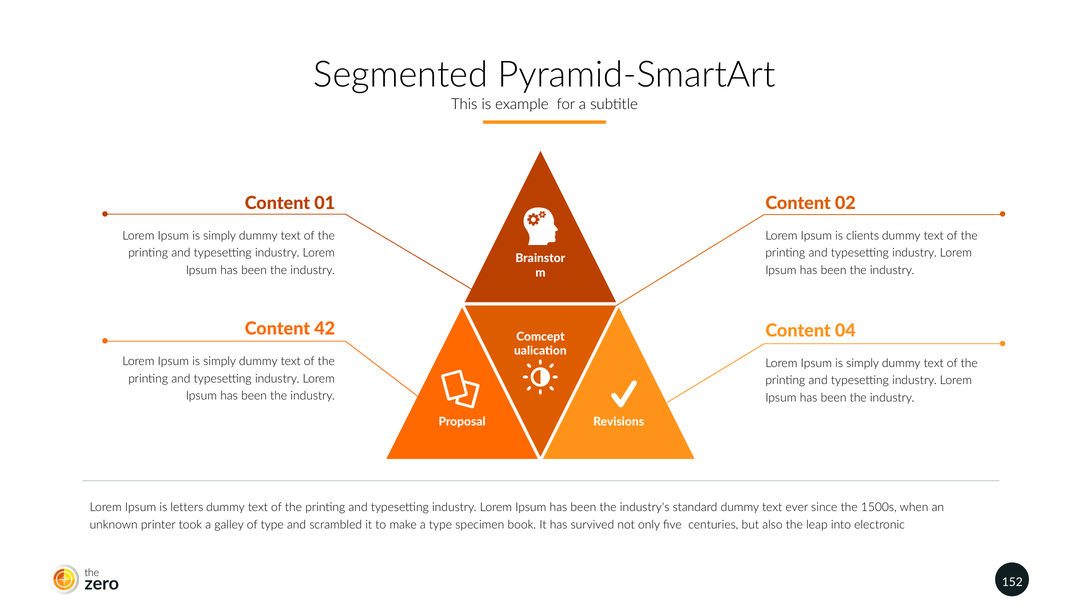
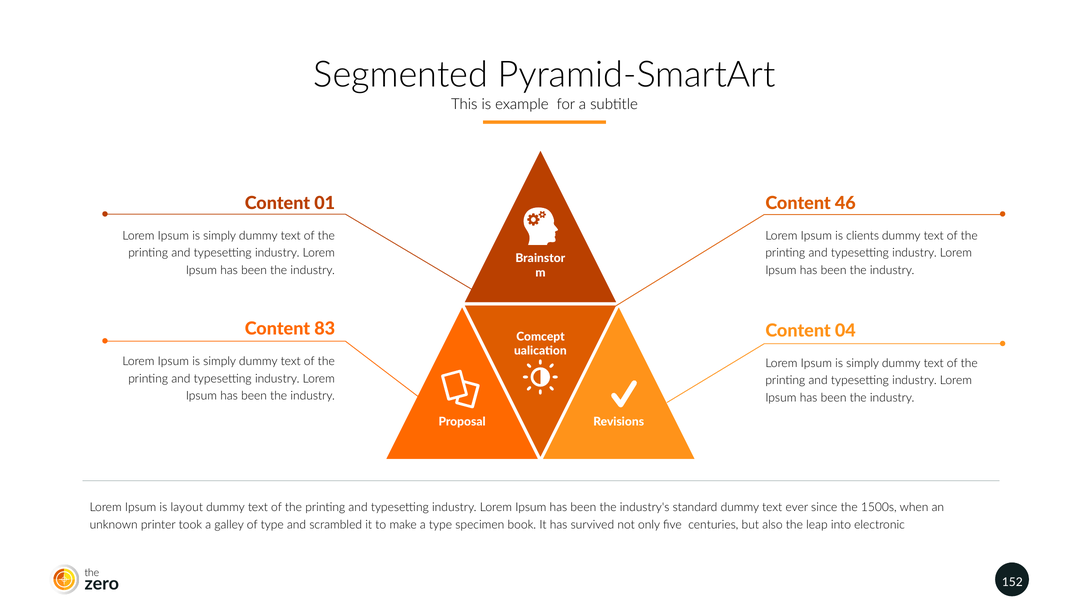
02: 02 -> 46
42: 42 -> 83
letters: letters -> layout
